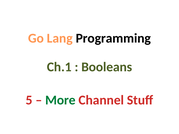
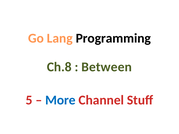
Ch.1: Ch.1 -> Ch.8
Booleans: Booleans -> Between
More colour: green -> blue
